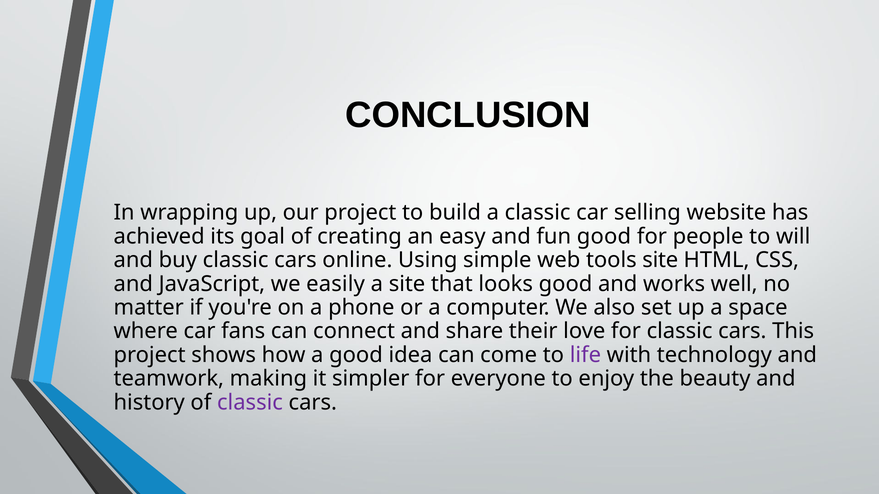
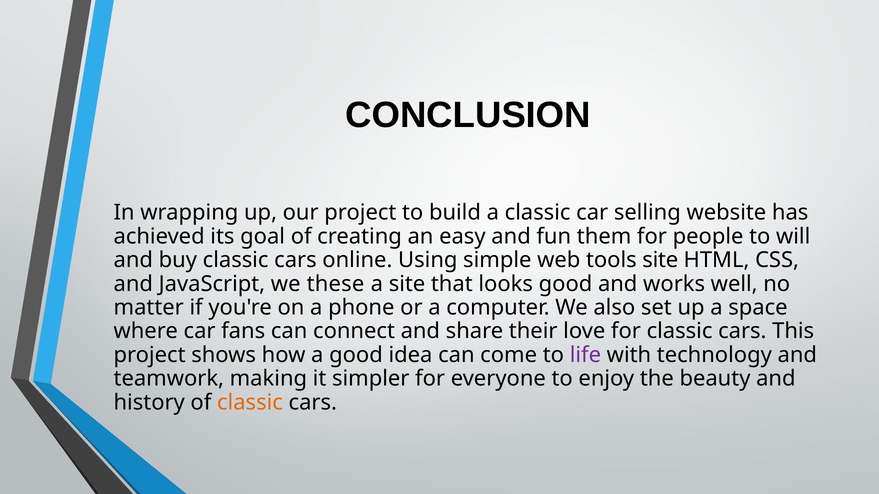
fun good: good -> them
easily: easily -> these
classic at (250, 403) colour: purple -> orange
